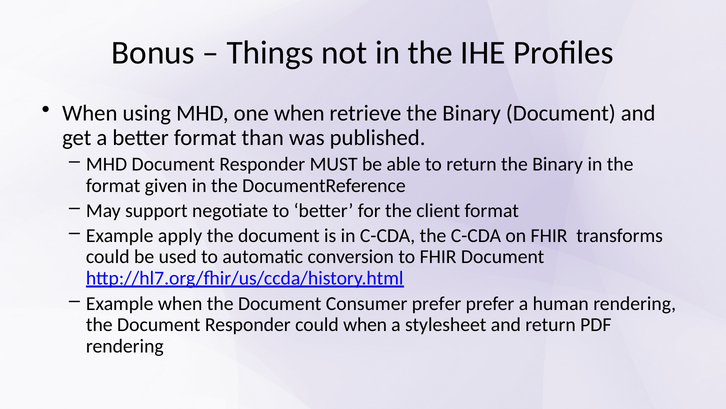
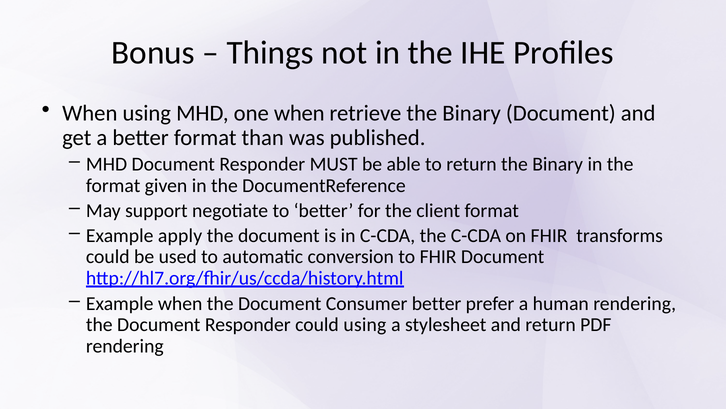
Consumer prefer: prefer -> better
could when: when -> using
